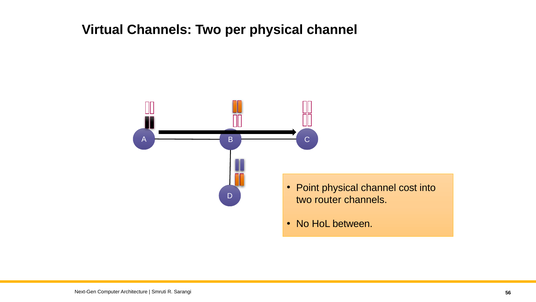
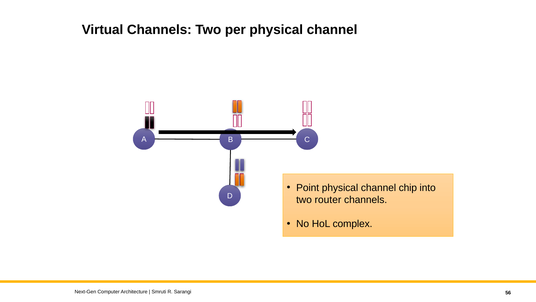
cost: cost -> chip
between: between -> complex
